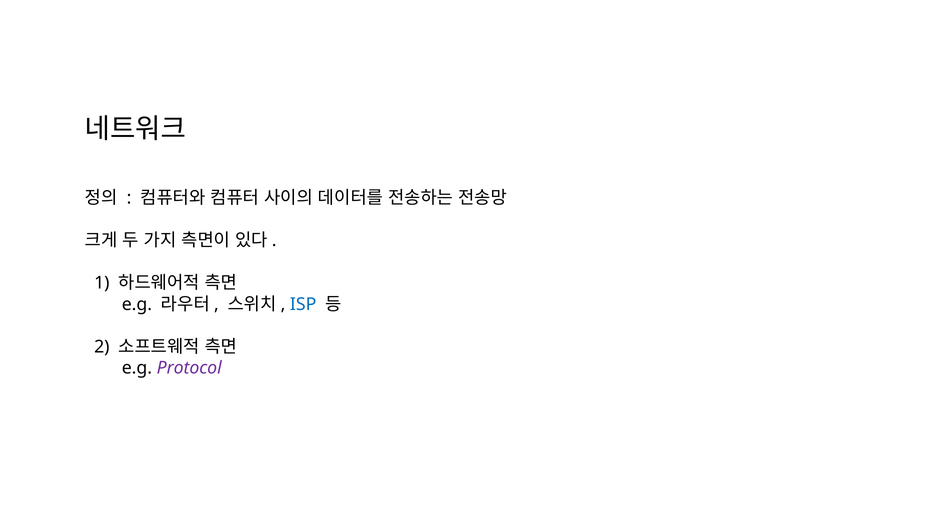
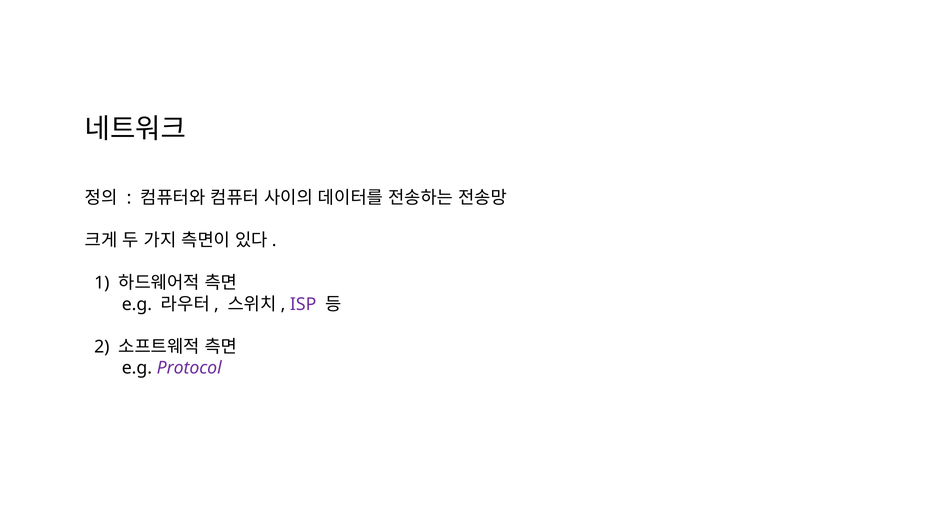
ISP colour: blue -> purple
